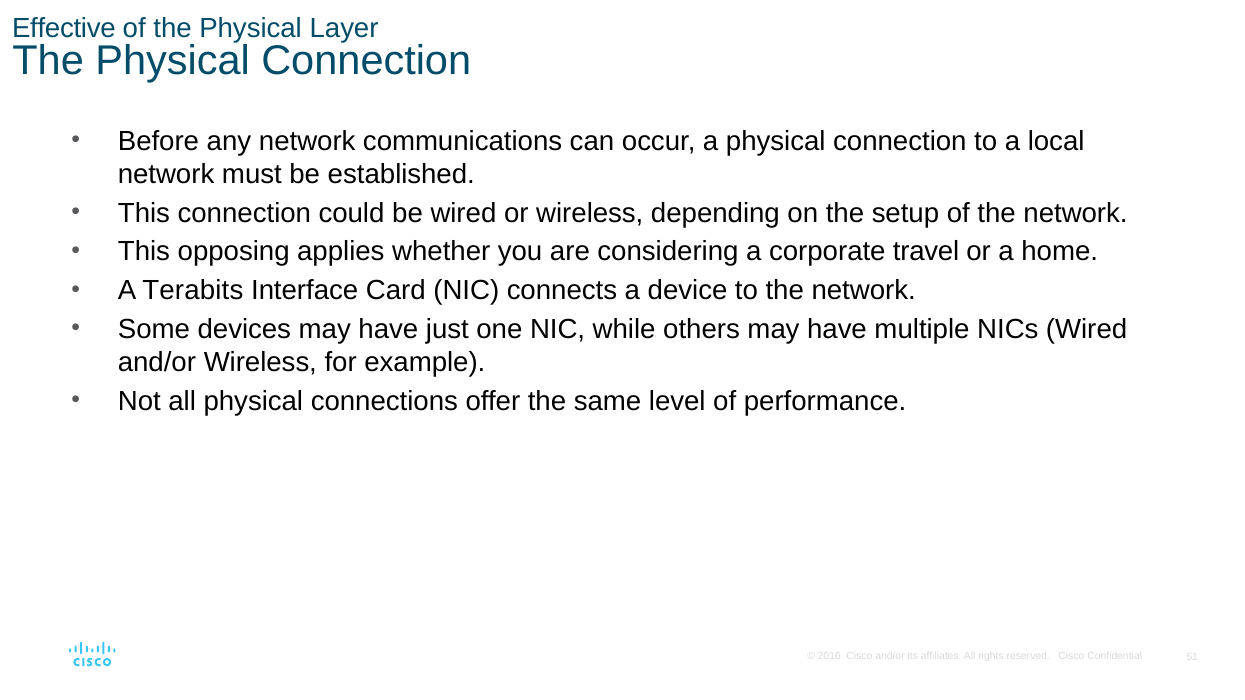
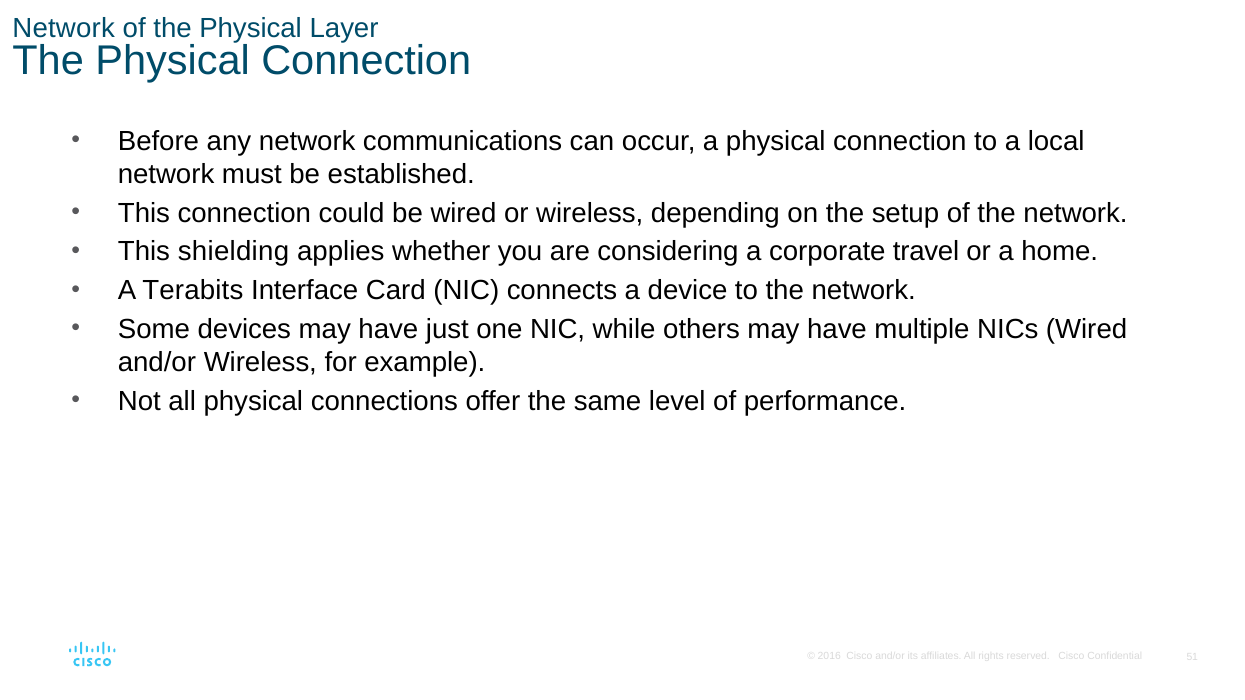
Effective at (64, 29): Effective -> Network
opposing: opposing -> shielding
